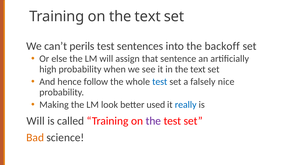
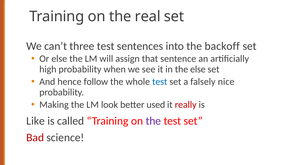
on the text: text -> real
perils: perils -> three
in the text: text -> else
really colour: blue -> red
Will at (36, 121): Will -> Like
Bad colour: orange -> red
